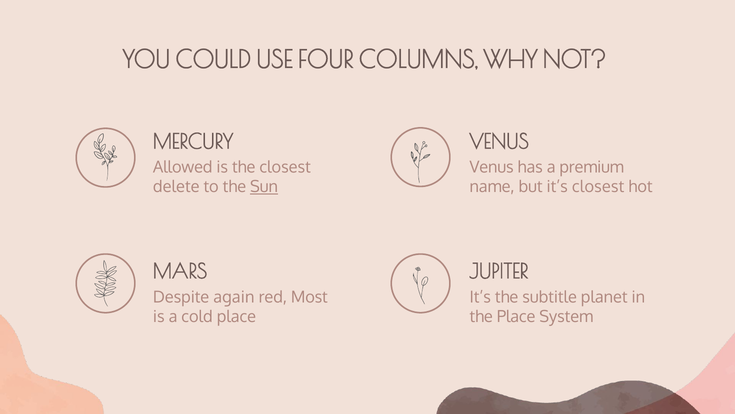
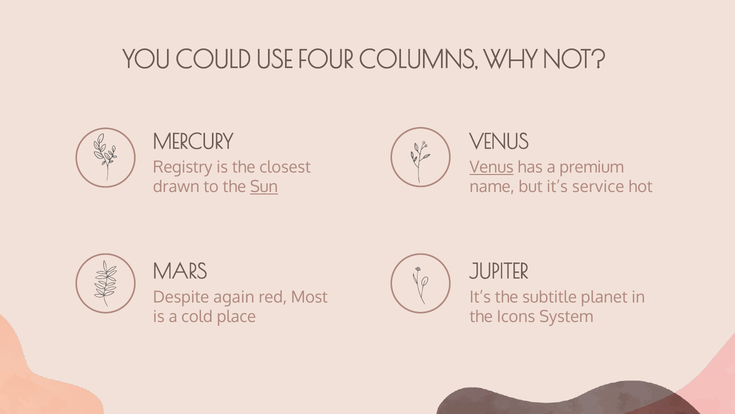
Allowed: Allowed -> Registry
Venus at (492, 167) underline: none -> present
delete: delete -> drawn
it’s closest: closest -> service
the Place: Place -> Icons
